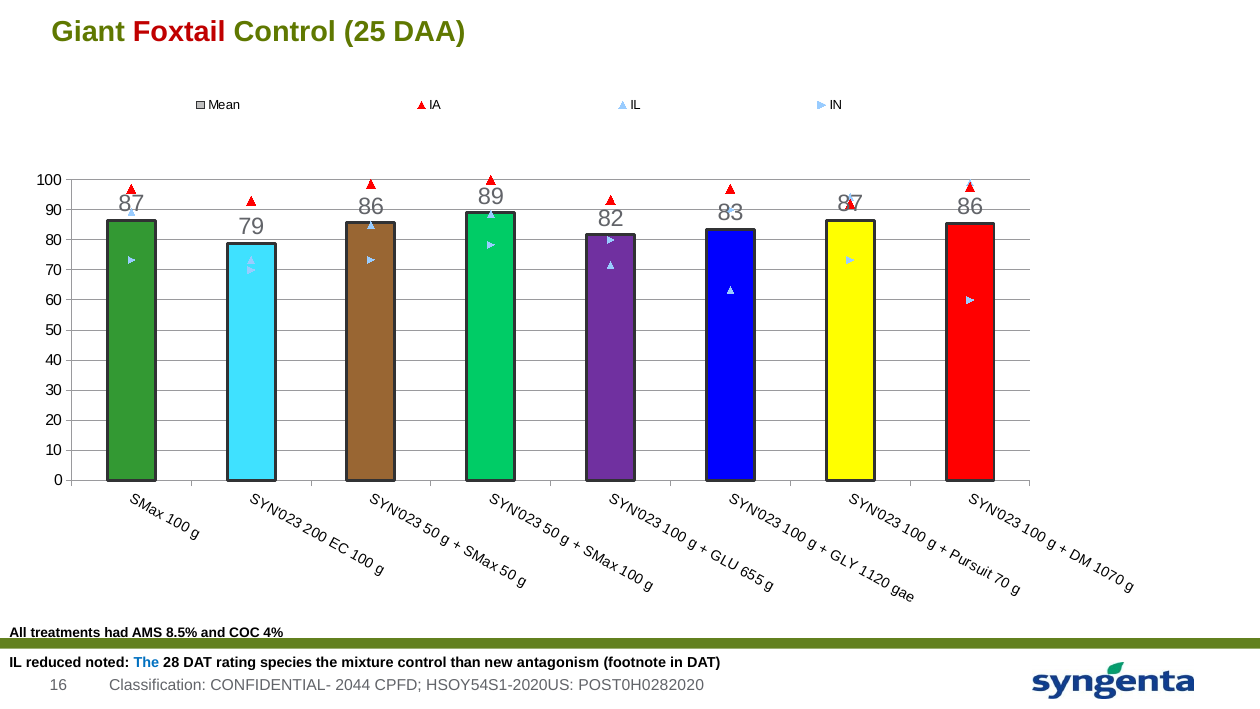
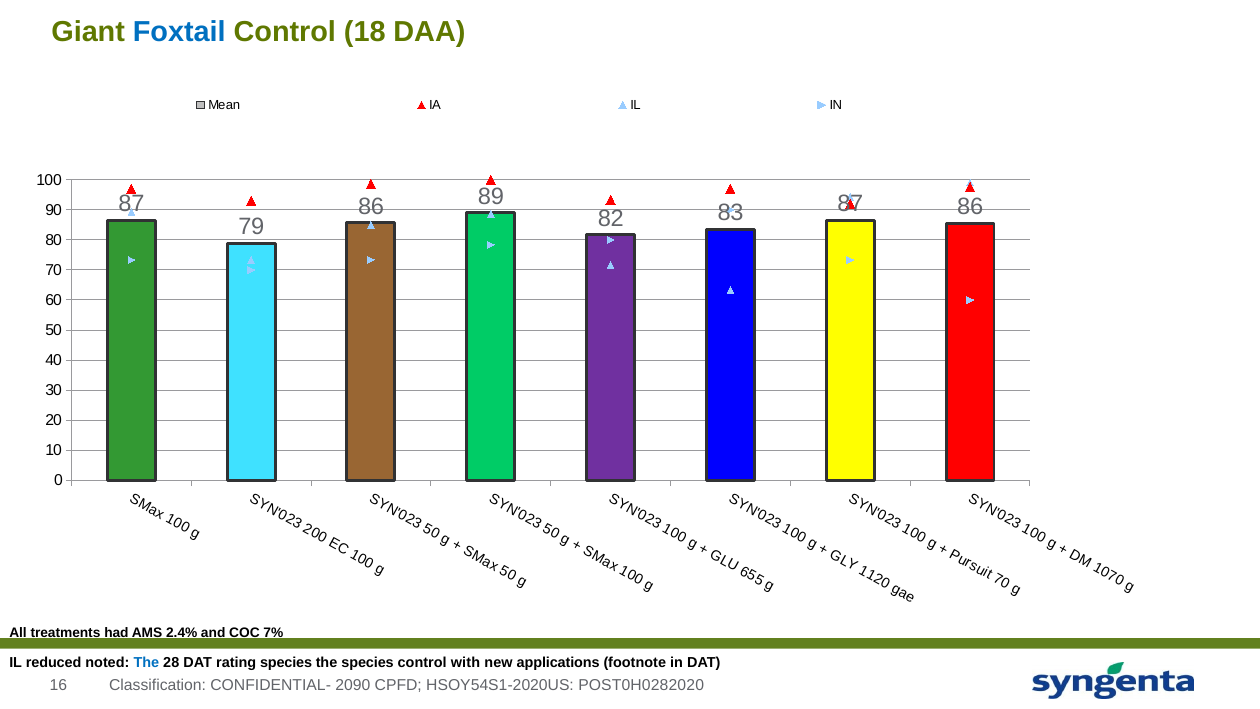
Foxtail colour: red -> blue
25: 25 -> 18
8.5%: 8.5% -> 2.4%
4%: 4% -> 7%
the mixture: mixture -> species
than: than -> with
antagonism: antagonism -> applications
2044: 2044 -> 2090
